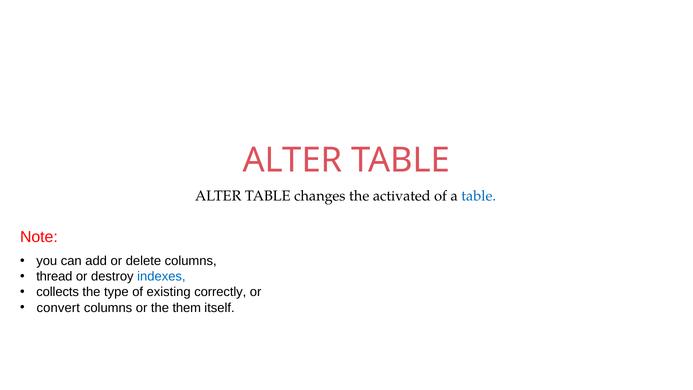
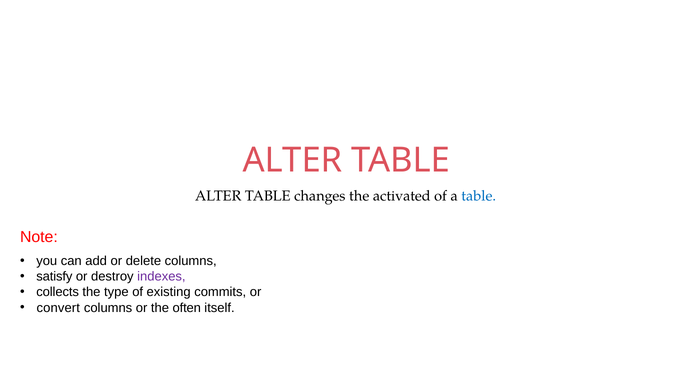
thread: thread -> satisfy
indexes colour: blue -> purple
correctly: correctly -> commits
them: them -> often
